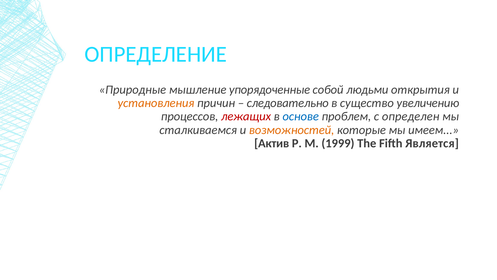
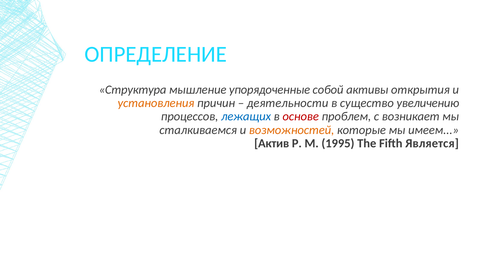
Природные: Природные -> Структура
людьми: людьми -> активы
следовательно: следовательно -> деятельности
лежащих colour: red -> blue
основе colour: blue -> red
определен: определен -> возникает
1999: 1999 -> 1995
